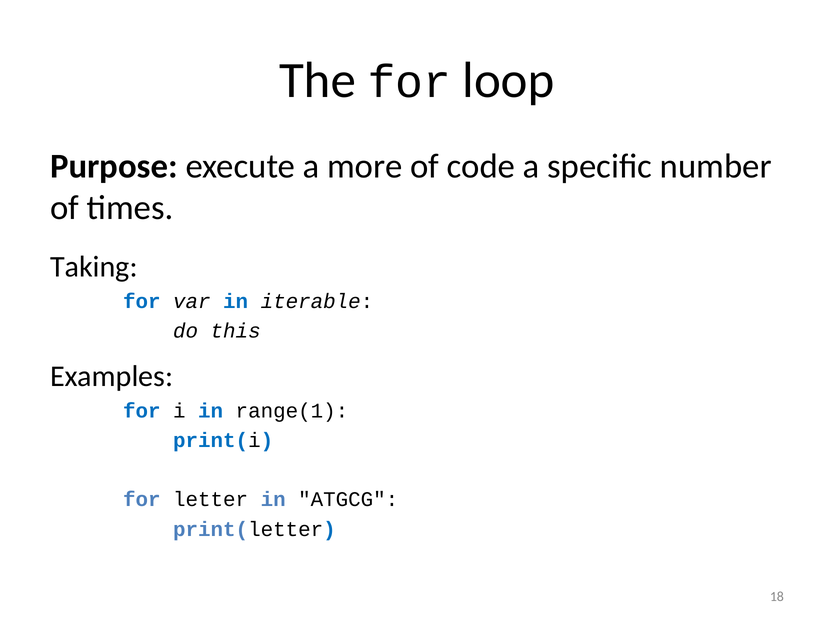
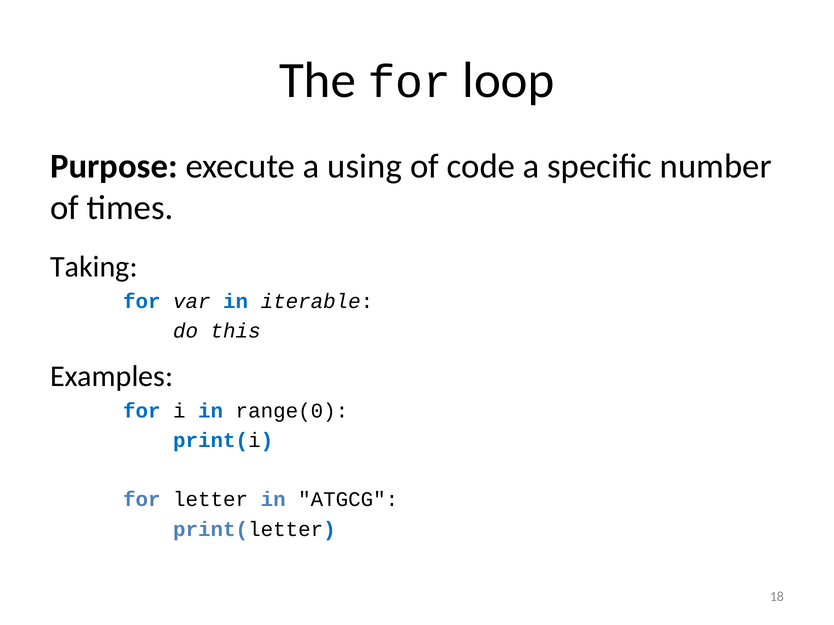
more: more -> using
range(1: range(1 -> range(0
